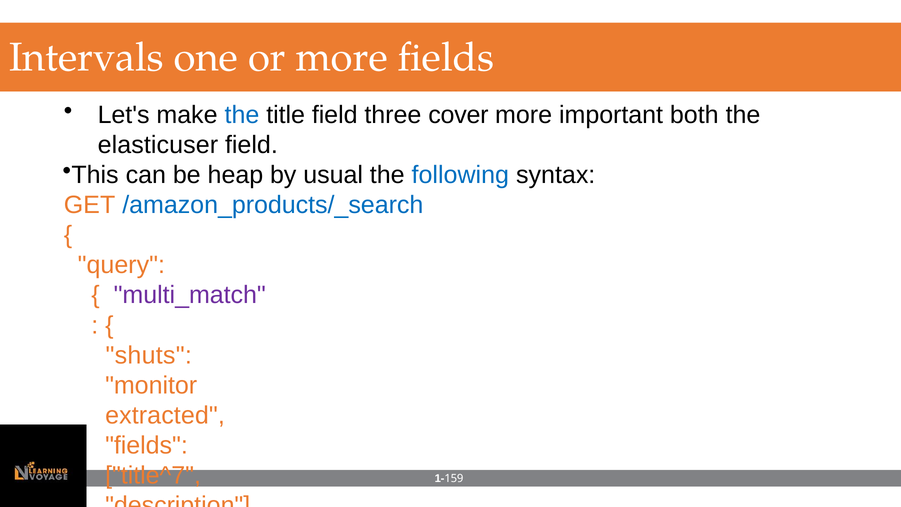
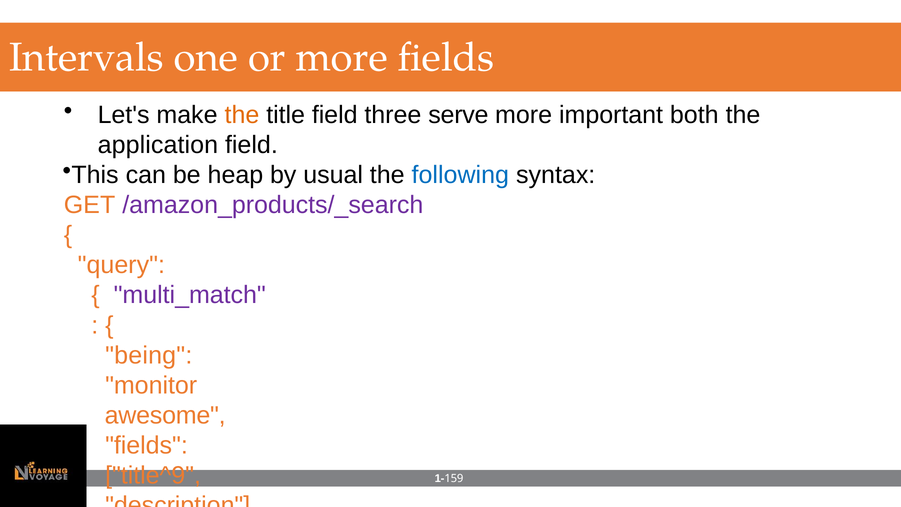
the at (242, 115) colour: blue -> orange
cover: cover -> serve
elasticuser: elasticuser -> application
/amazon_products/_search colour: blue -> purple
shuts: shuts -> being
extracted: extracted -> awesome
title^7: title^7 -> title^9
